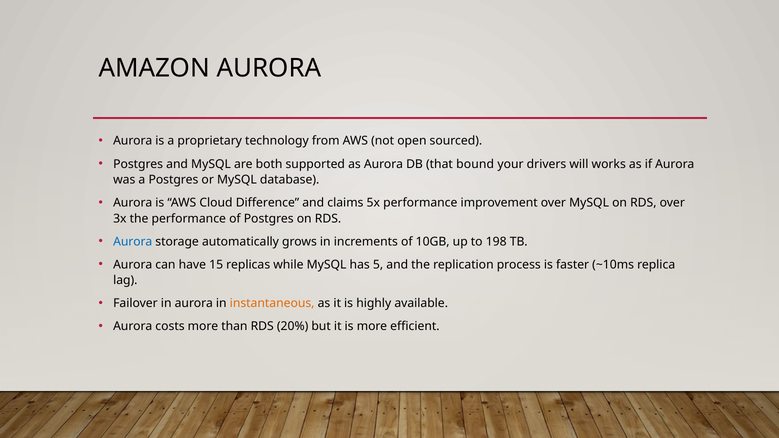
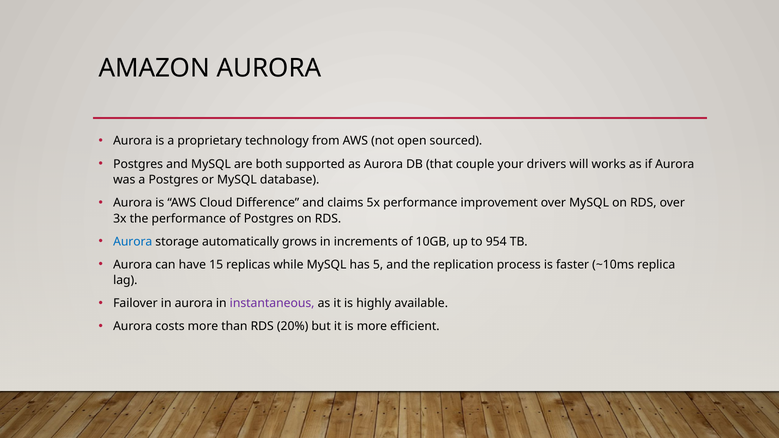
bound: bound -> couple
198: 198 -> 954
instantaneous colour: orange -> purple
